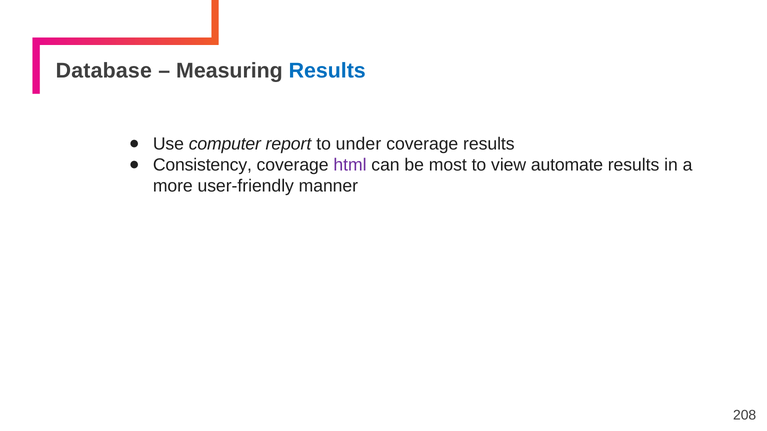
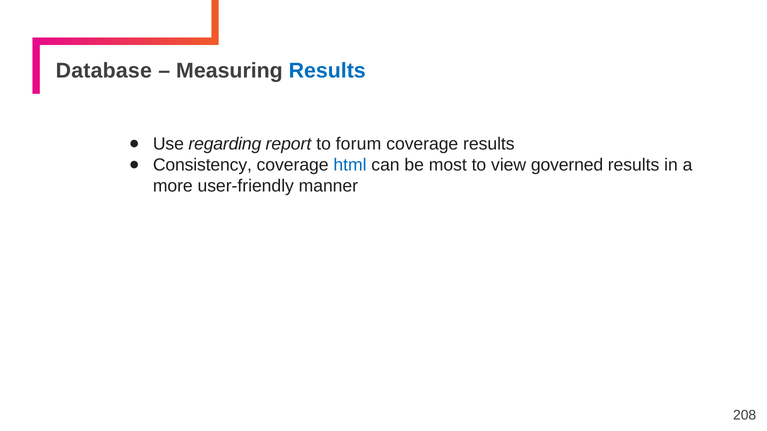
computer: computer -> regarding
under: under -> forum
html colour: purple -> blue
automate: automate -> governed
